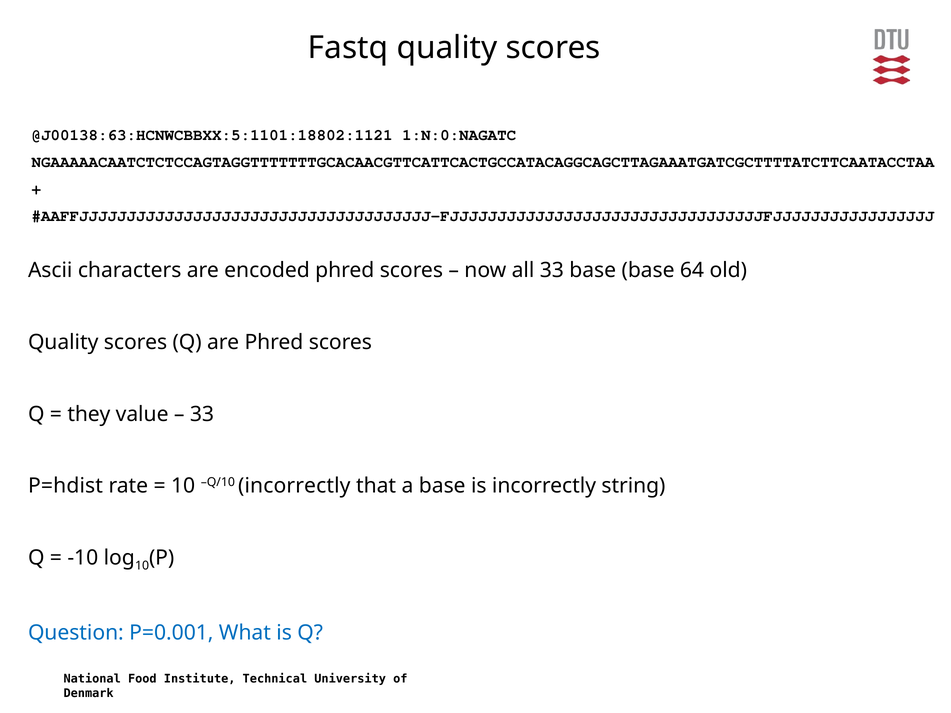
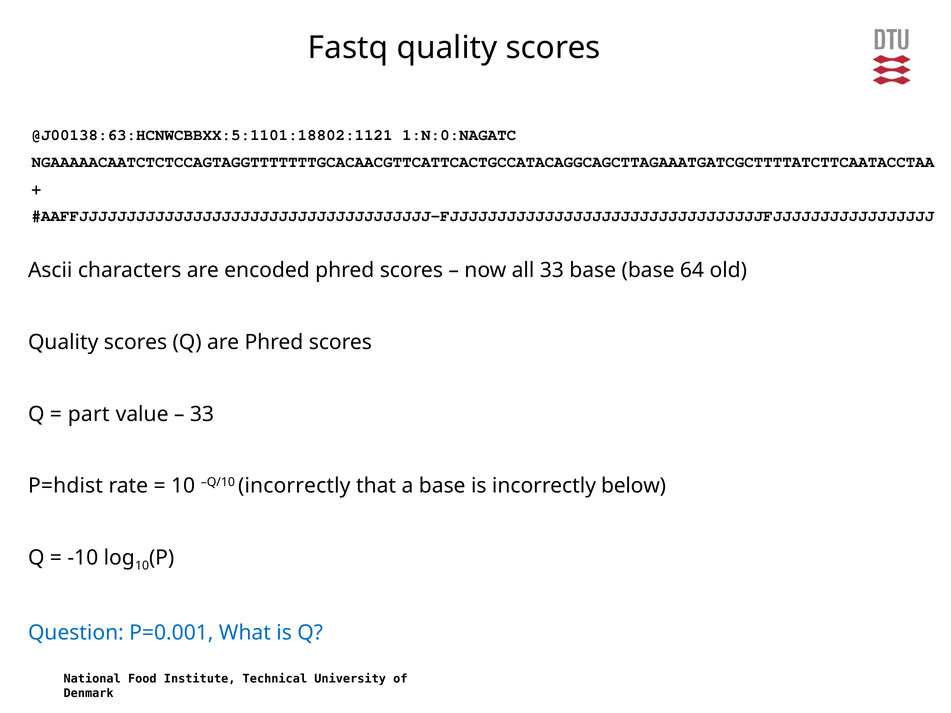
they: they -> part
string: string -> below
